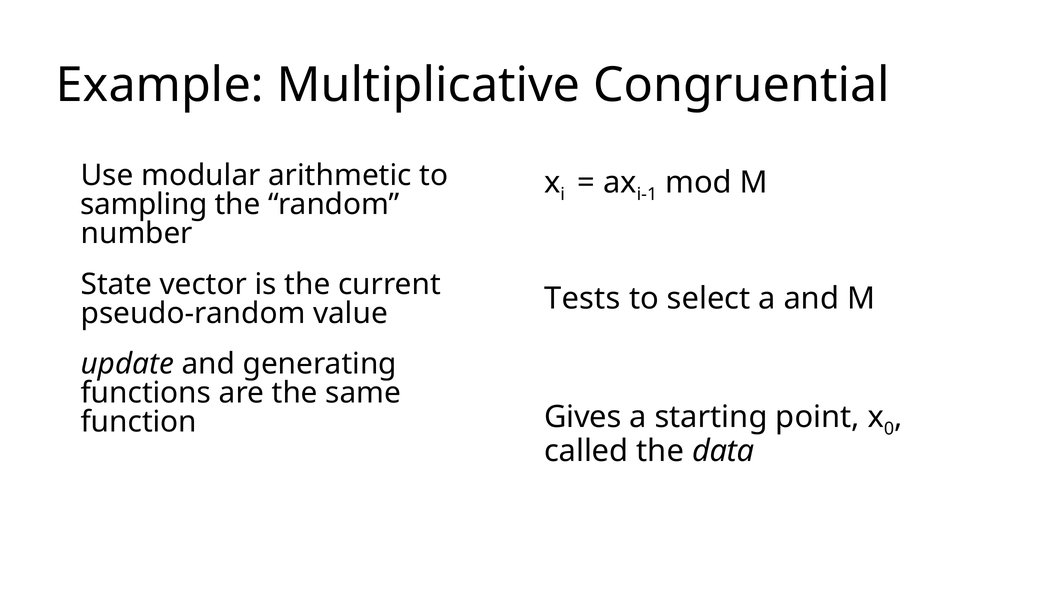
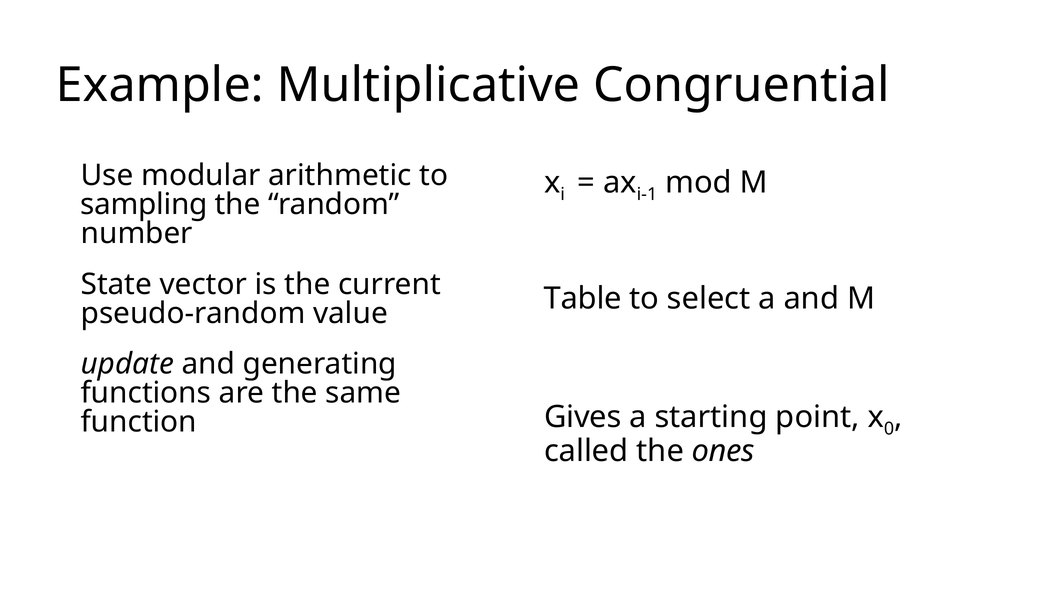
Tests: Tests -> Table
data: data -> ones
